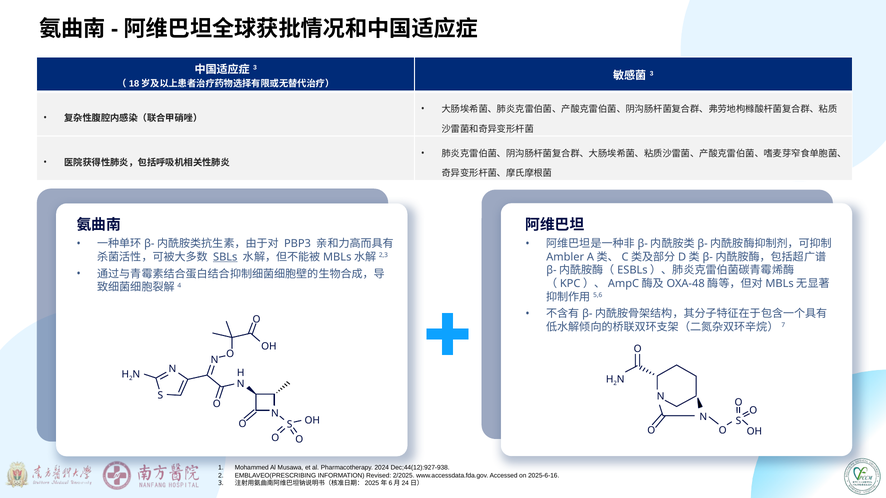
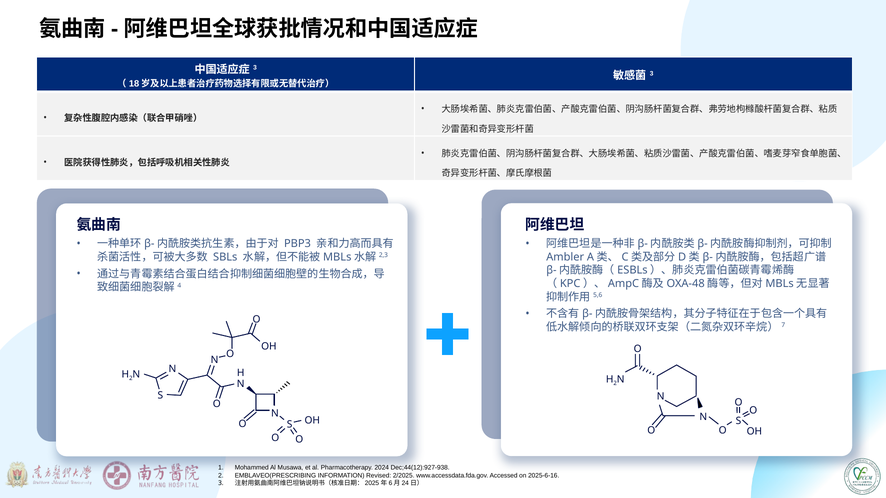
SBLs underline: present -> none
